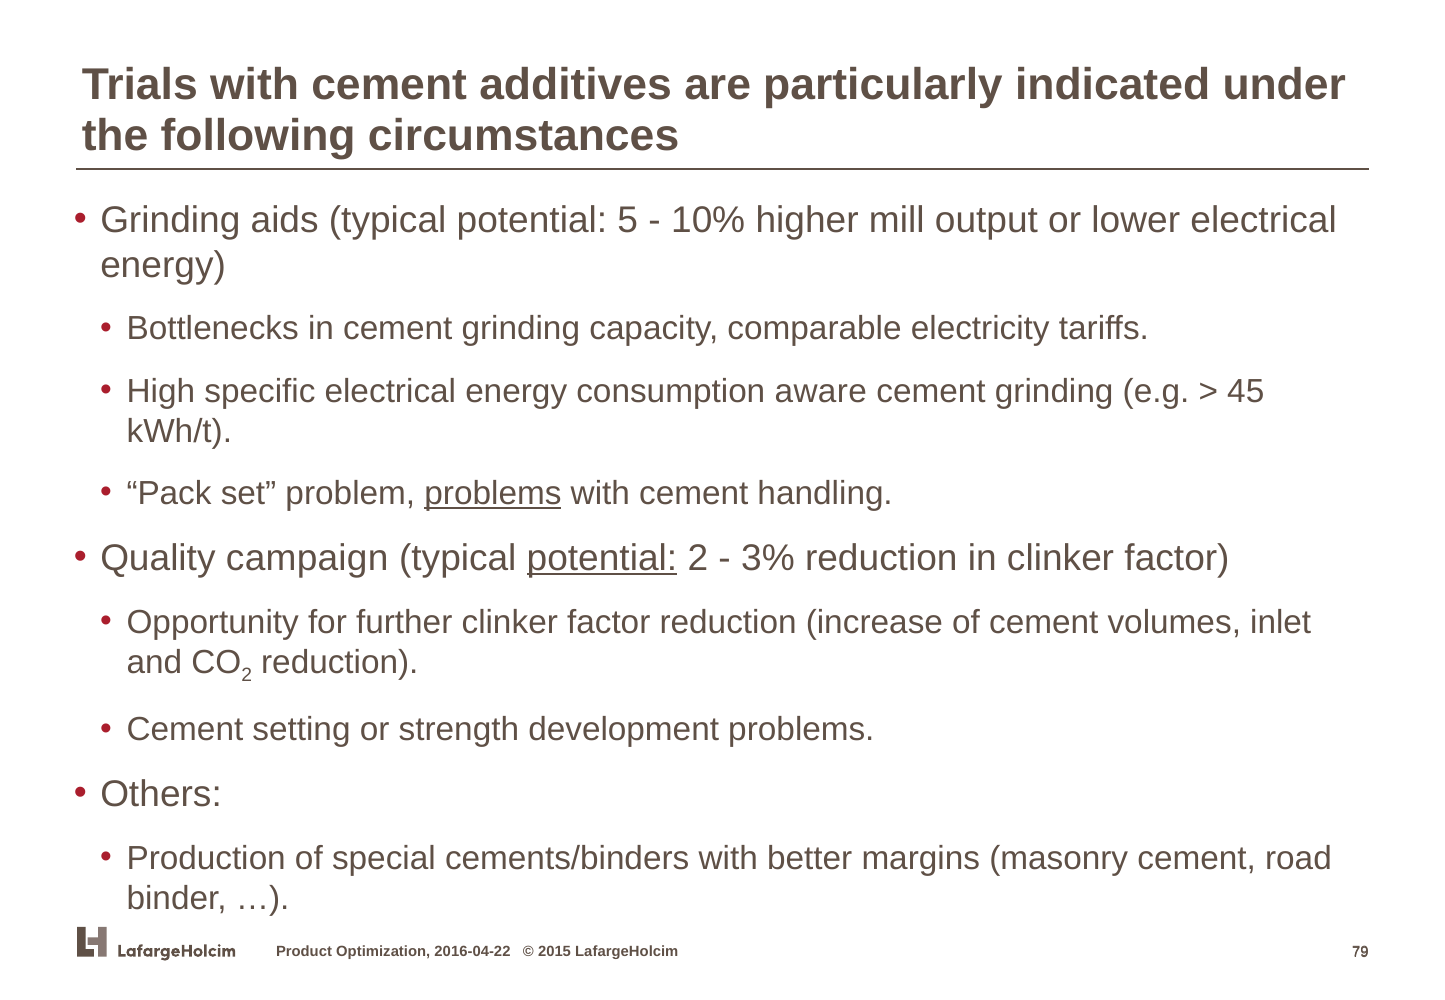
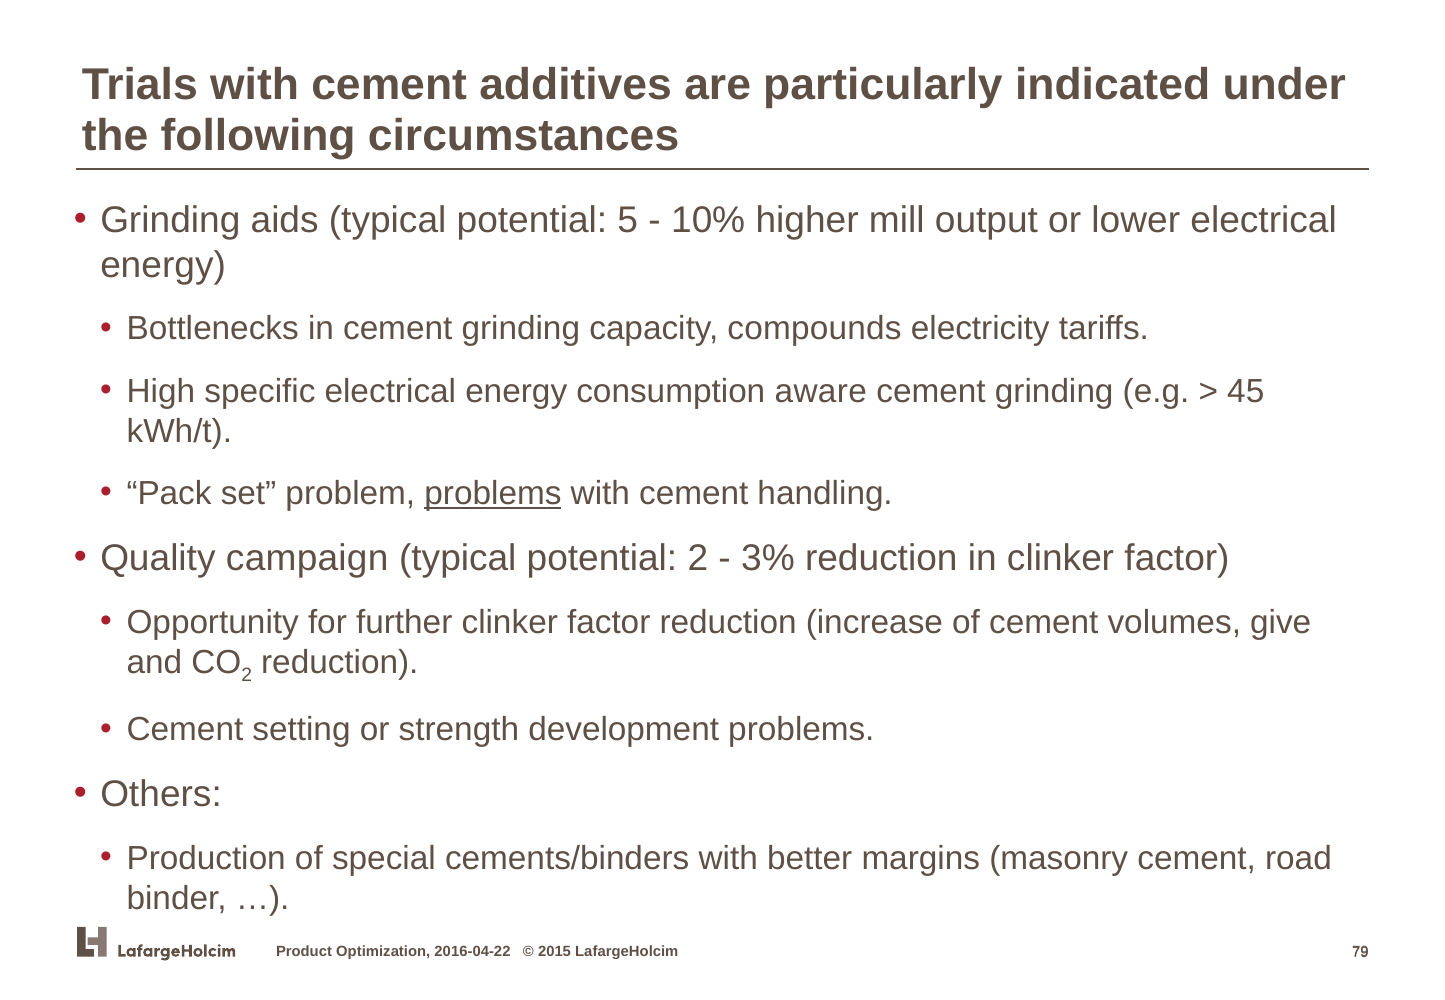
comparable: comparable -> compounds
potential at (602, 558) underline: present -> none
inlet: inlet -> give
